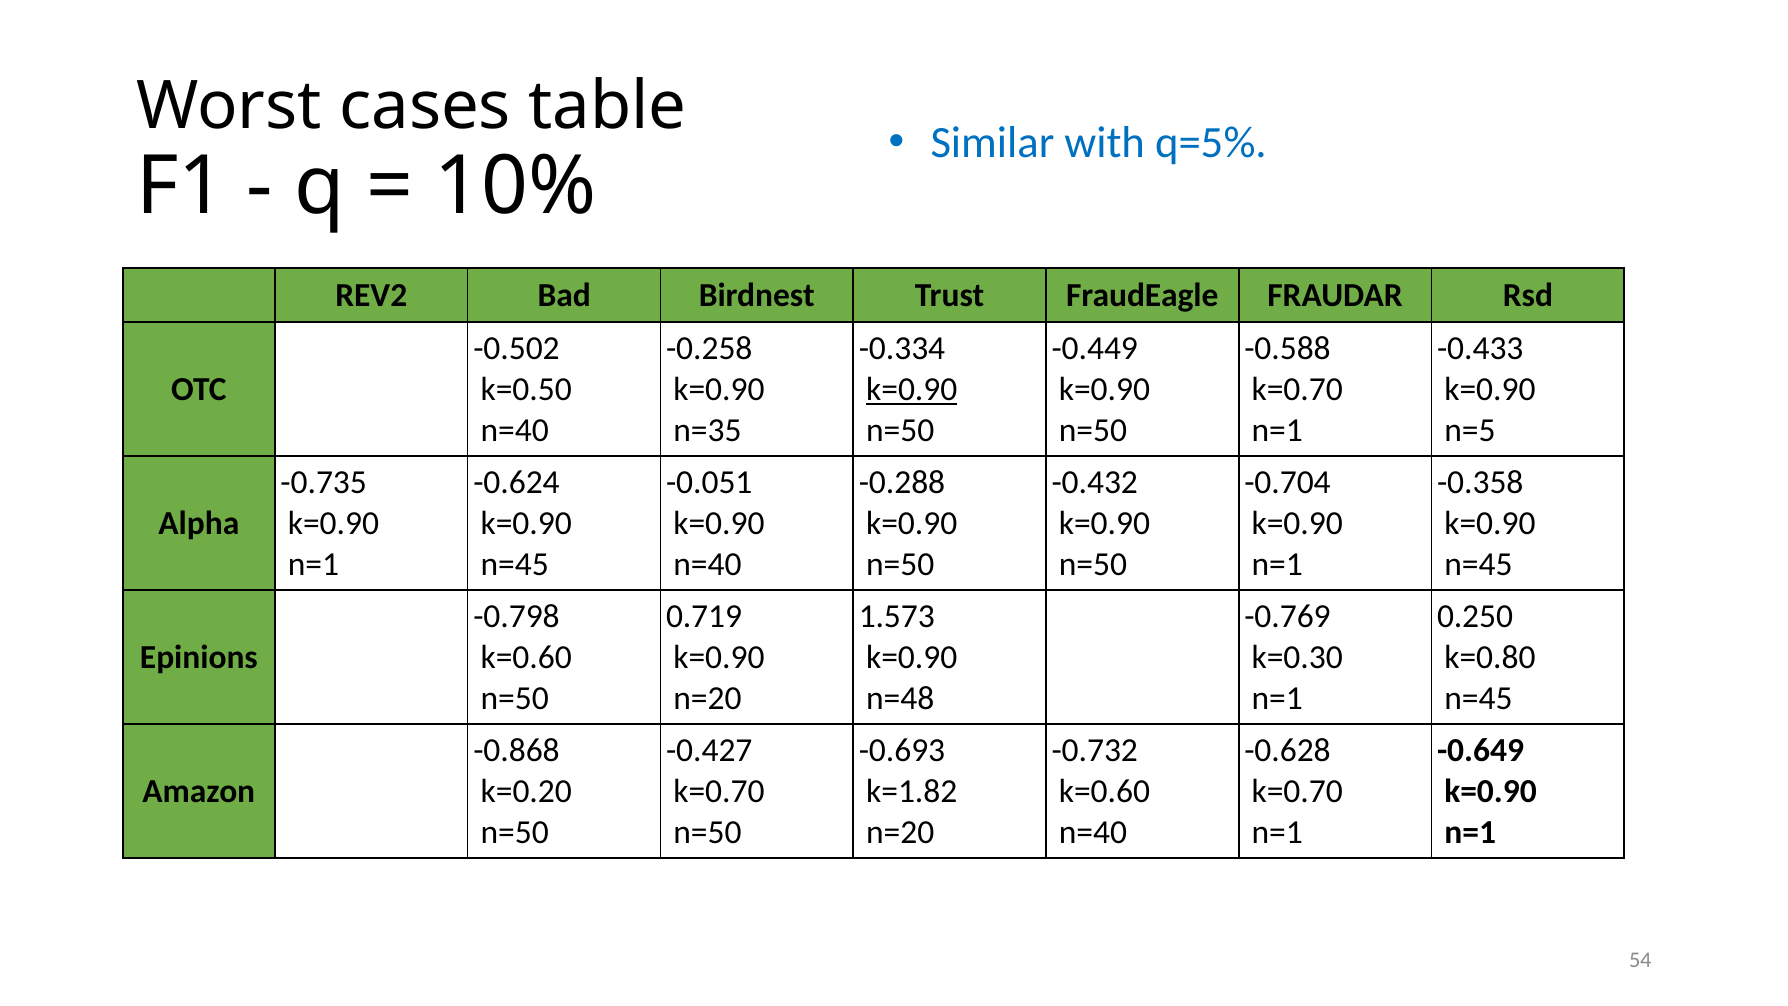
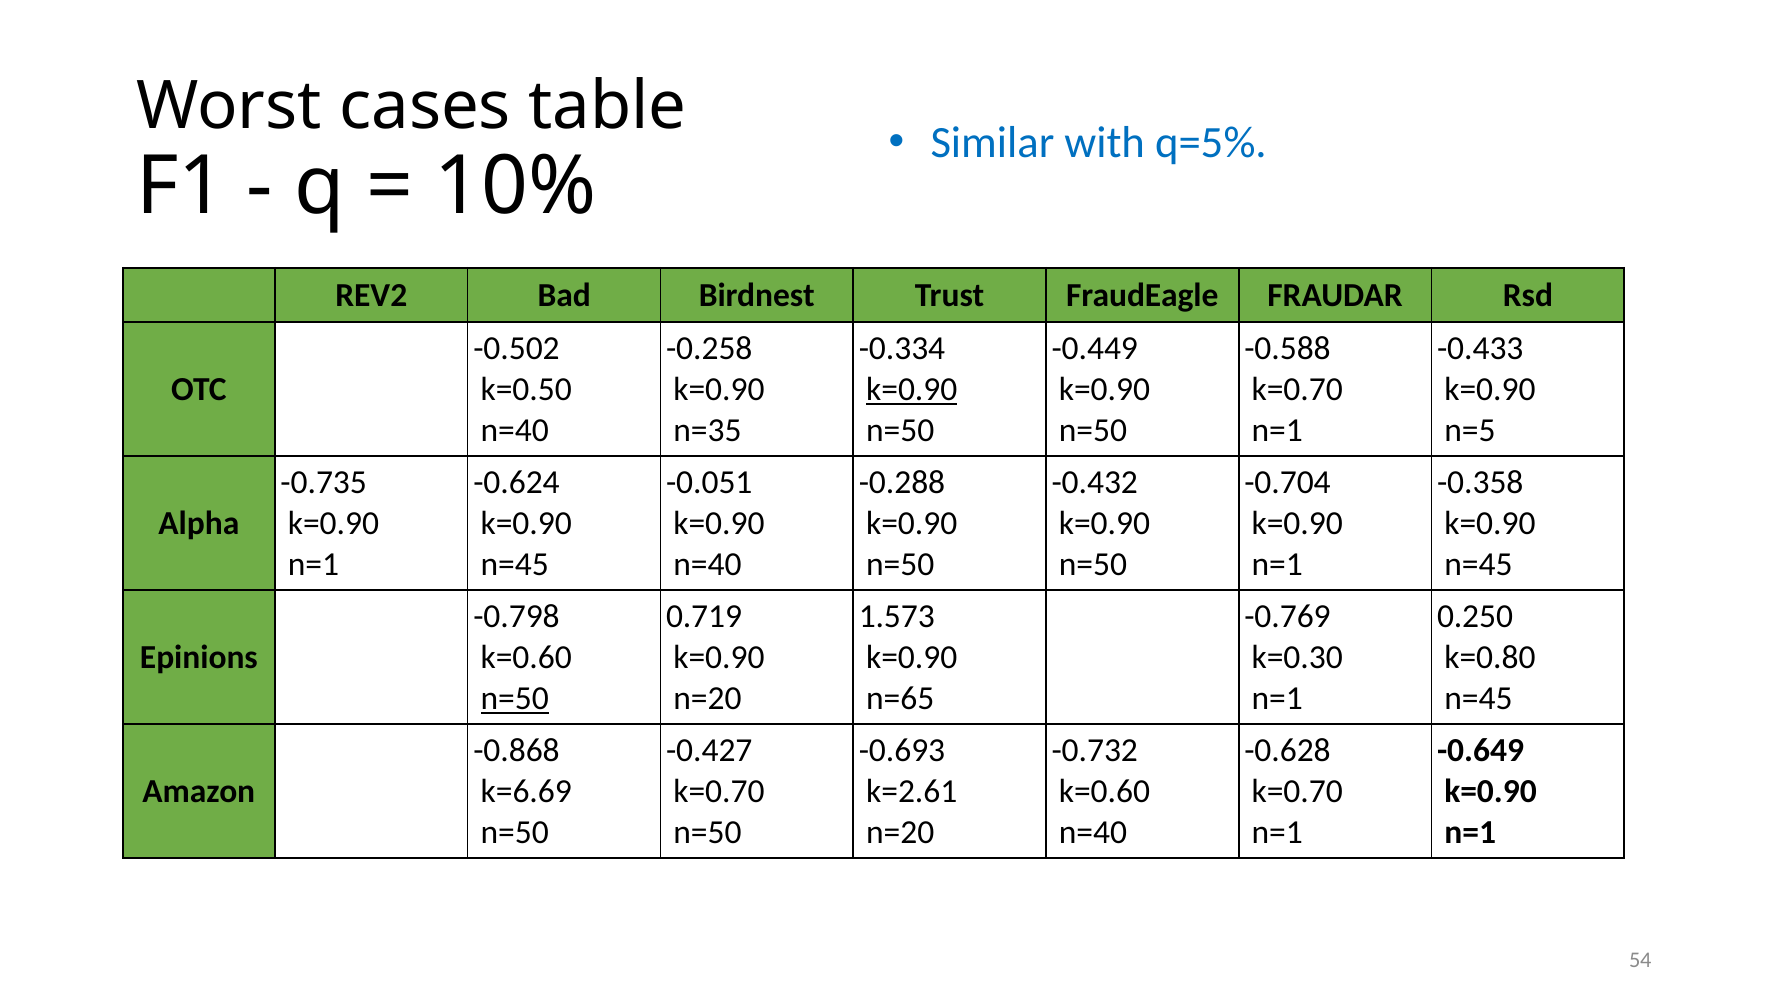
n=50 at (515, 698) underline: none -> present
n=48: n=48 -> n=65
k=0.20: k=0.20 -> k=6.69
k=1.82: k=1.82 -> k=2.61
